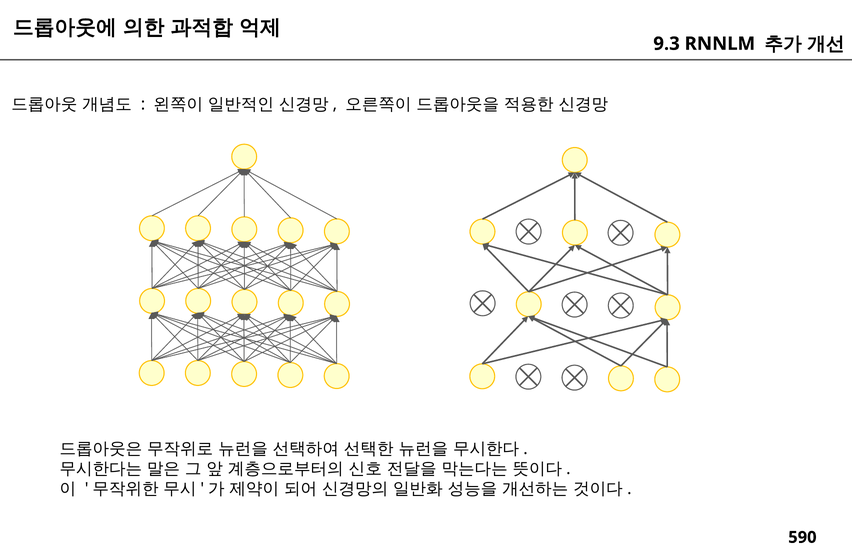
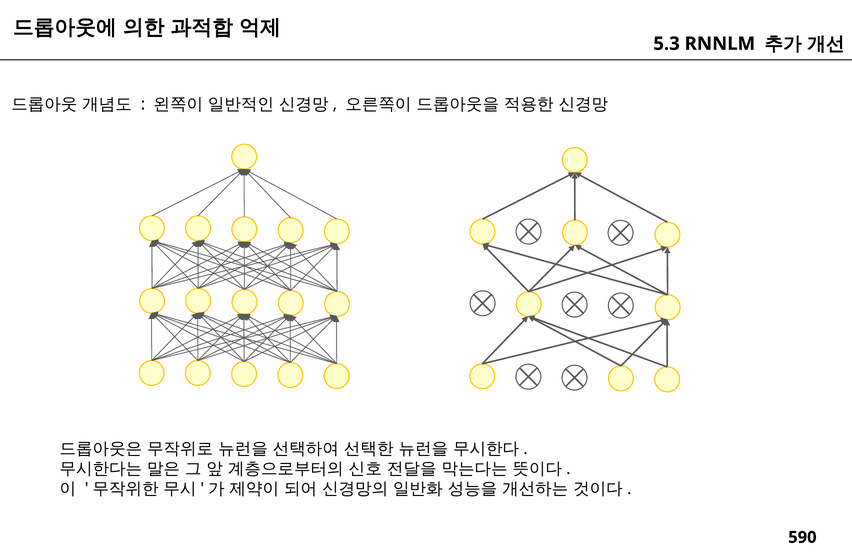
9.3: 9.3 -> 5.3
